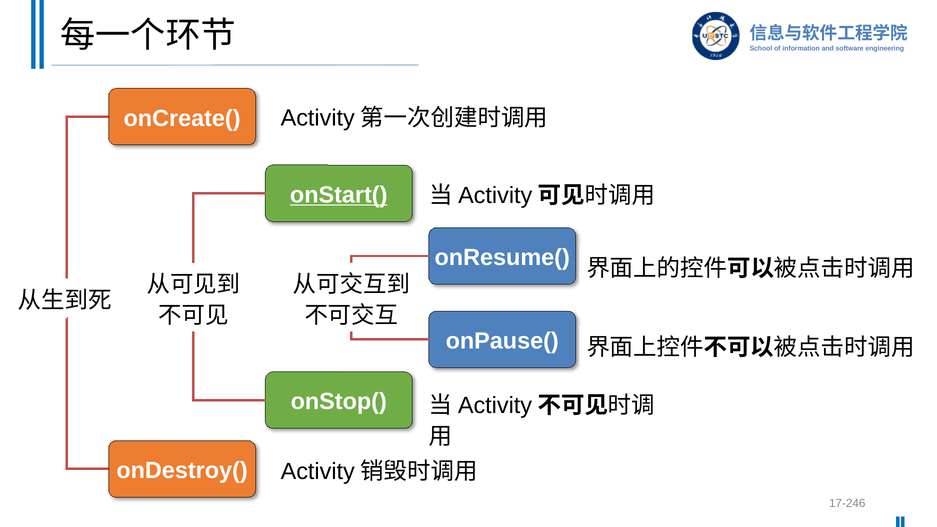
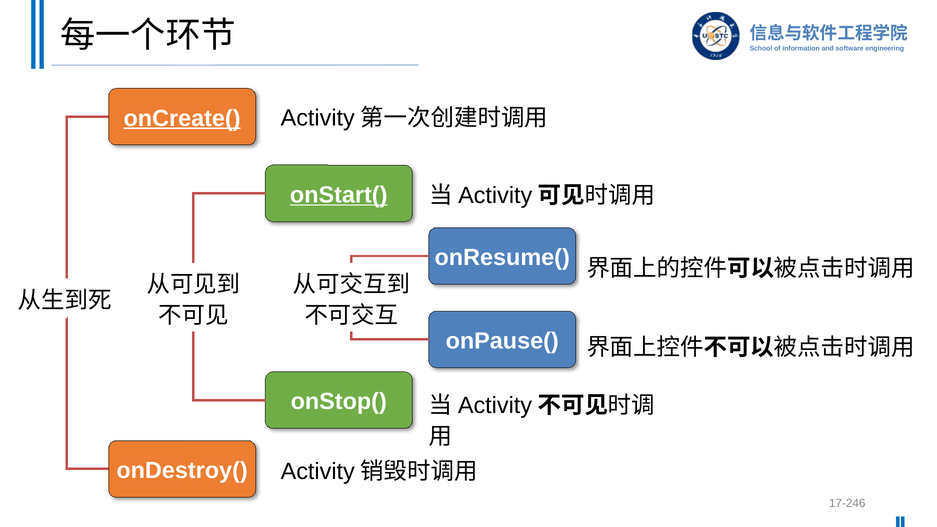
onCreate( underline: none -> present
